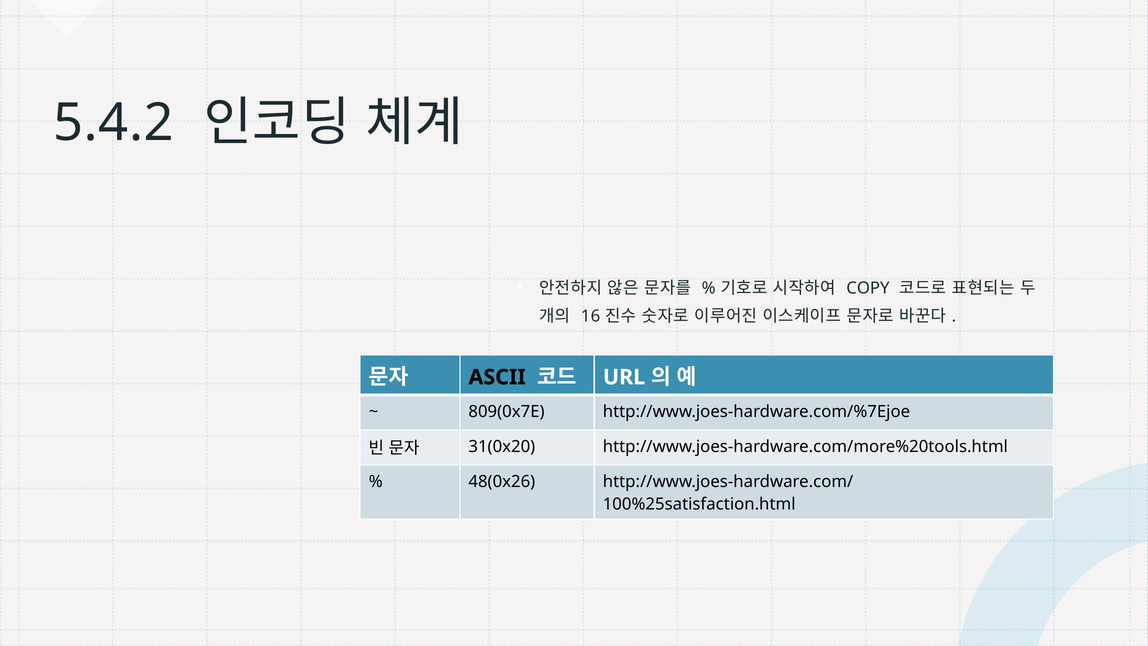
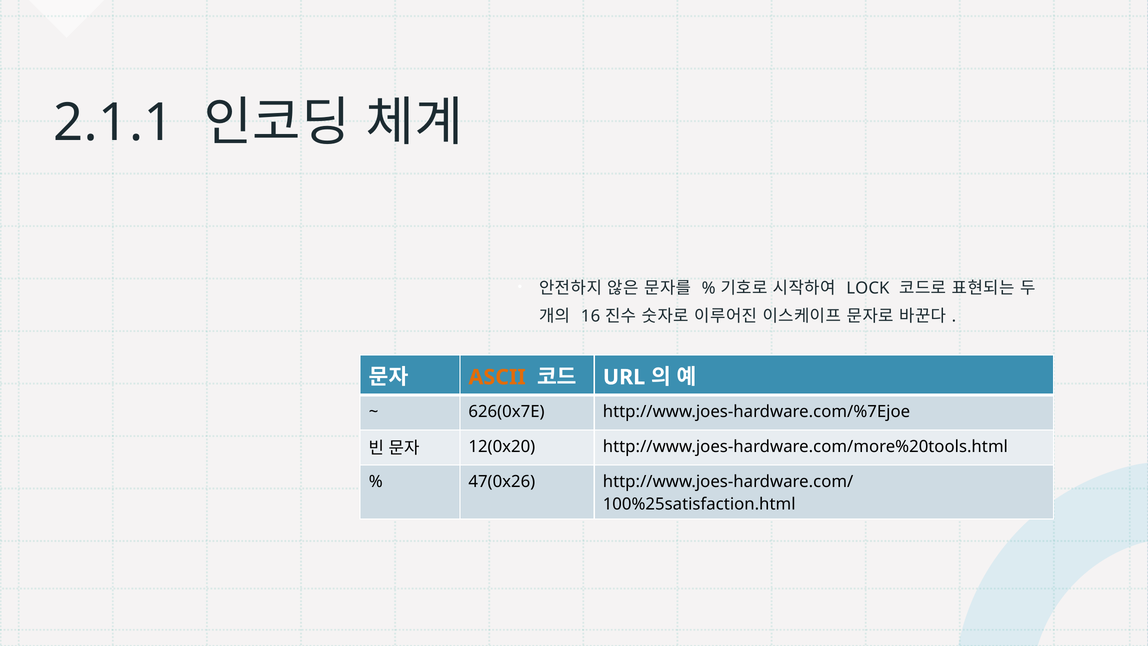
5.4.2: 5.4.2 -> 2.1.1
COPY: COPY -> LOCK
ASCII colour: black -> orange
809(0x7E: 809(0x7E -> 626(0x7E
31(0x20: 31(0x20 -> 12(0x20
48(0x26: 48(0x26 -> 47(0x26
